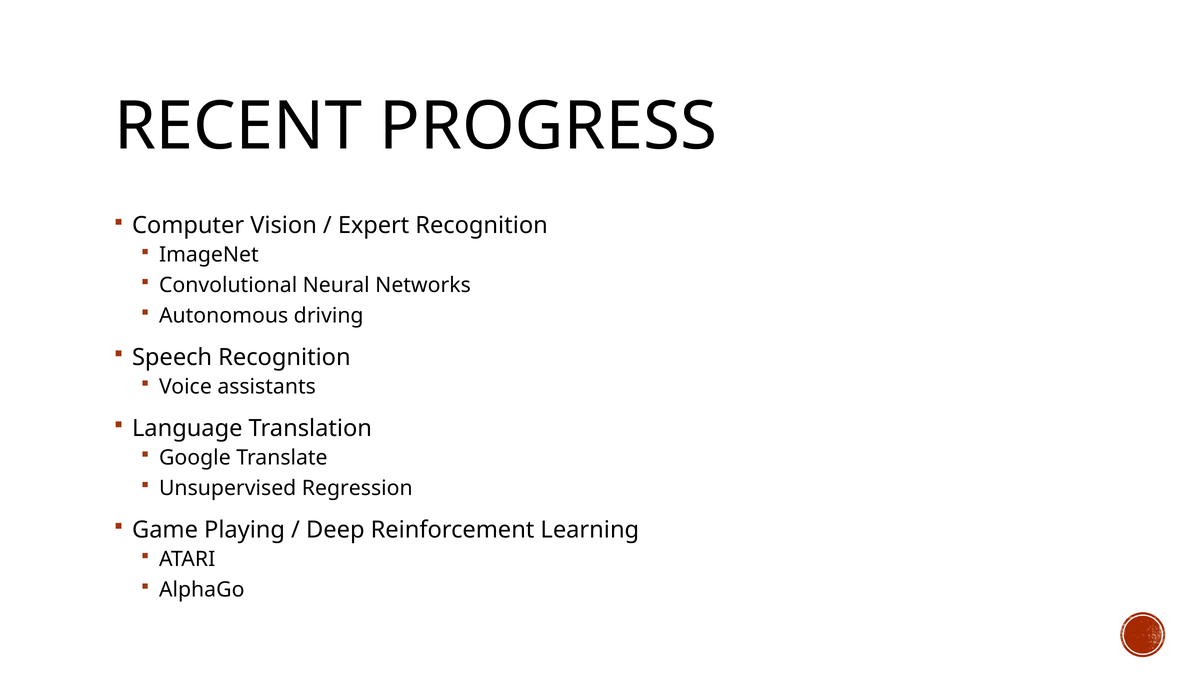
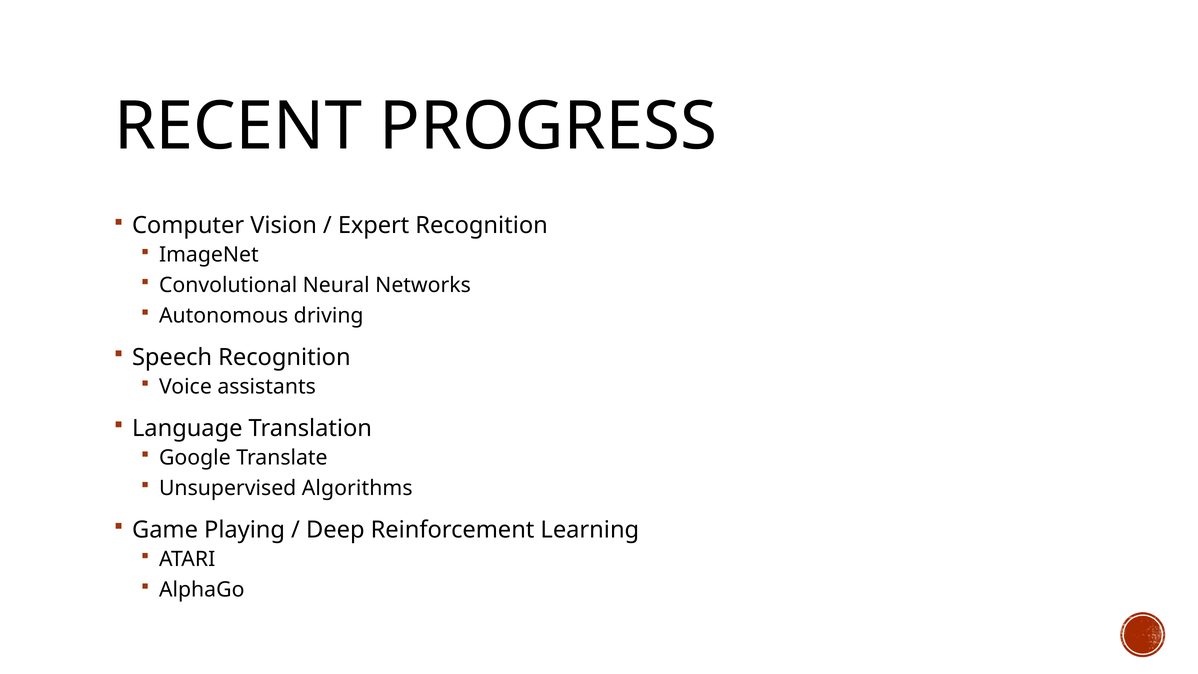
Regression: Regression -> Algorithms
